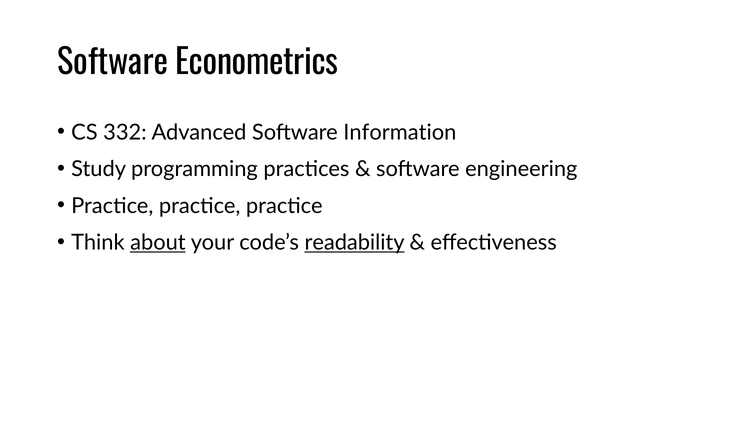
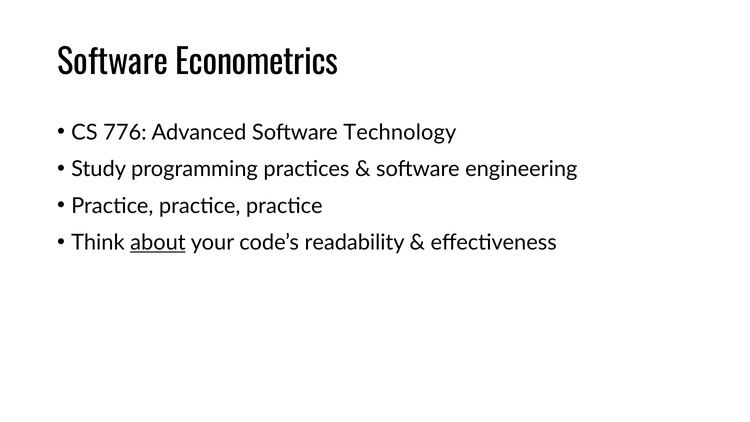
332: 332 -> 776
Information: Information -> Technology
readability underline: present -> none
